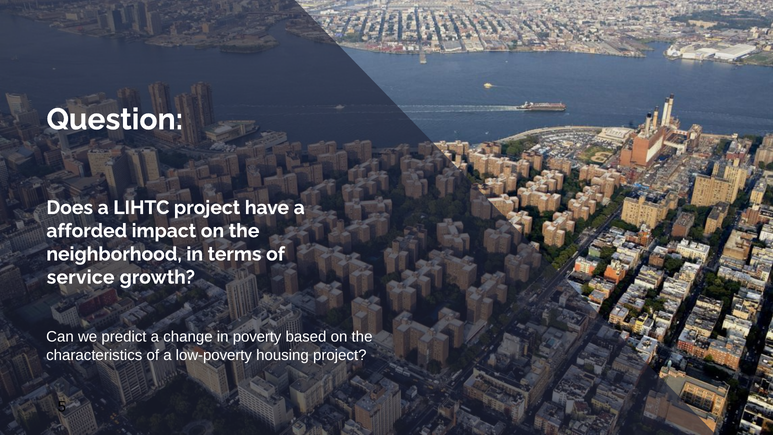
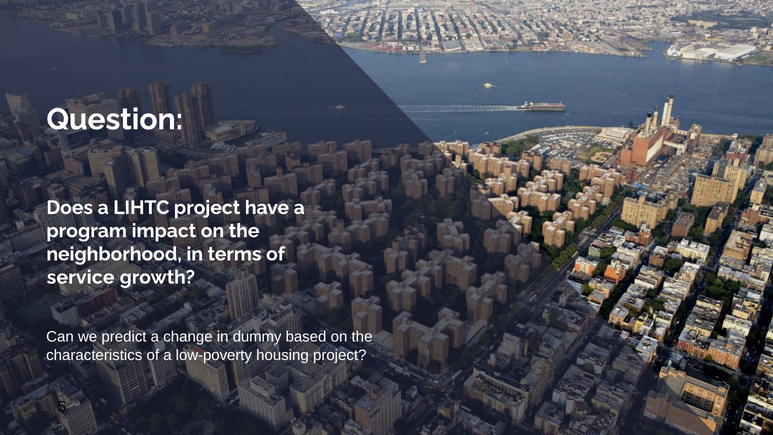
afforded: afforded -> program
poverty: poverty -> dummy
